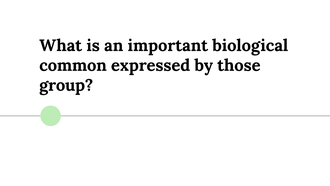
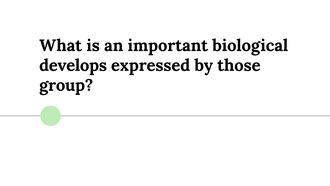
common: common -> develops
